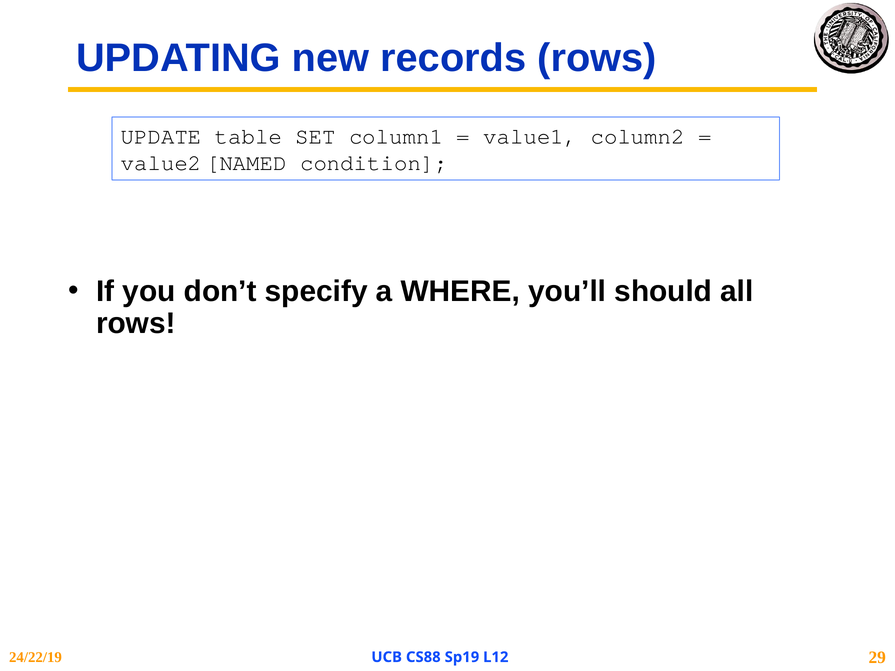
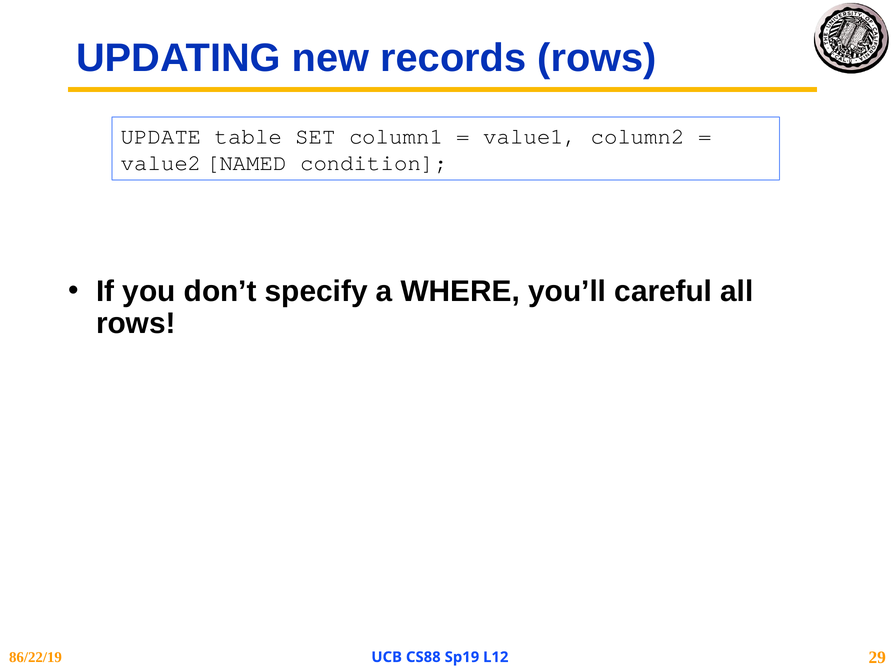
should: should -> careful
24/22/19: 24/22/19 -> 86/22/19
